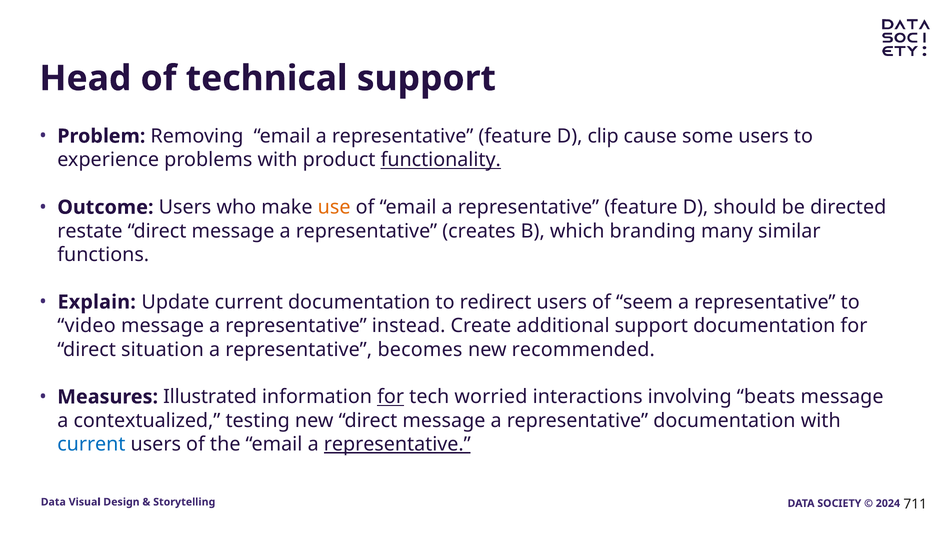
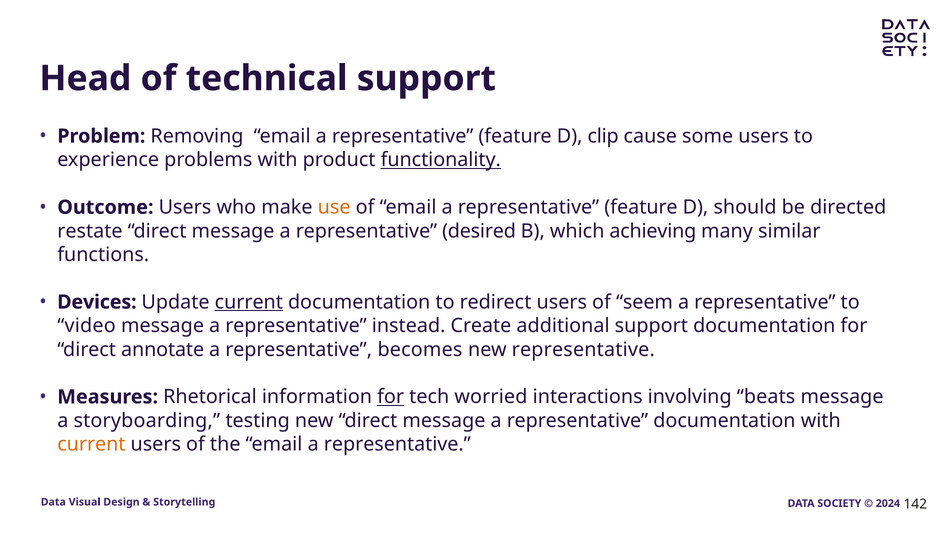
creates: creates -> desired
branding: branding -> achieving
Explain: Explain -> Devices
current at (249, 302) underline: none -> present
situation: situation -> annotate
new recommended: recommended -> representative
Illustrated: Illustrated -> Rhetorical
contextualized: contextualized -> storyboarding
current at (91, 444) colour: blue -> orange
representative at (397, 444) underline: present -> none
711: 711 -> 142
